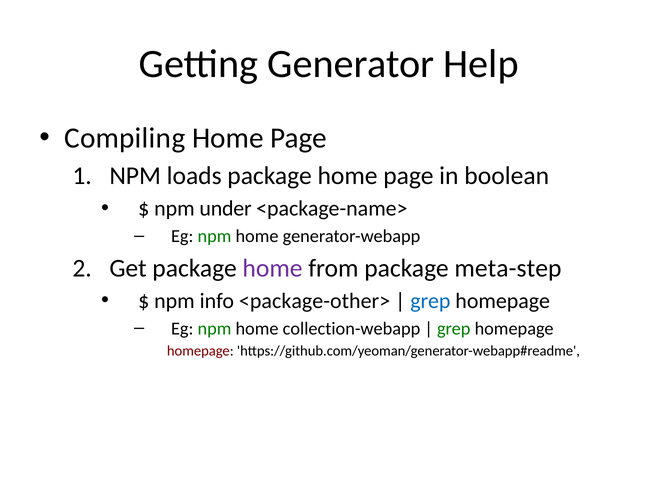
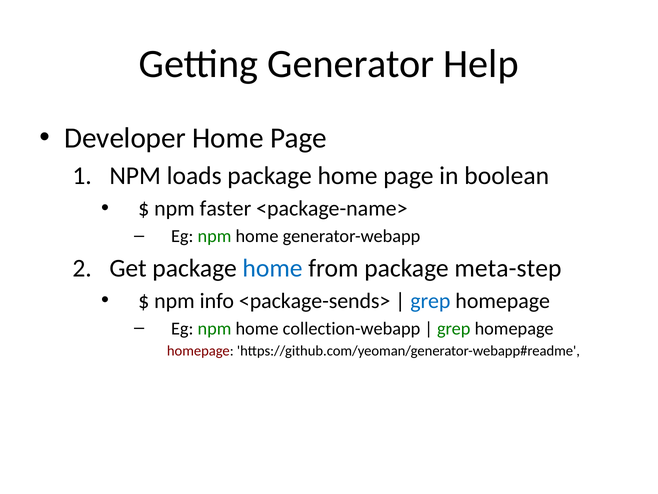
Compiling: Compiling -> Developer
under: under -> faster
home at (273, 268) colour: purple -> blue
<package-other>: <package-other> -> <package-sends>
